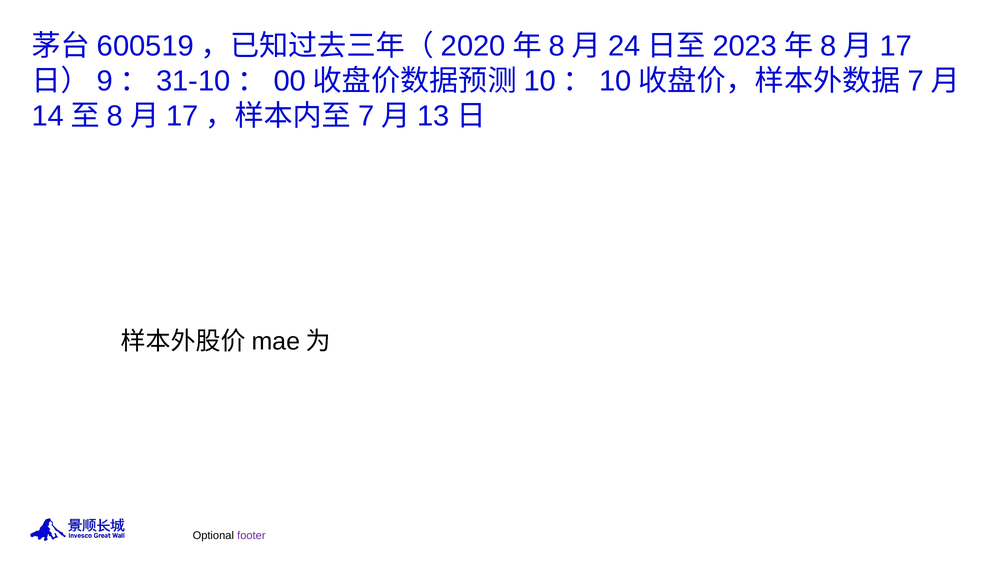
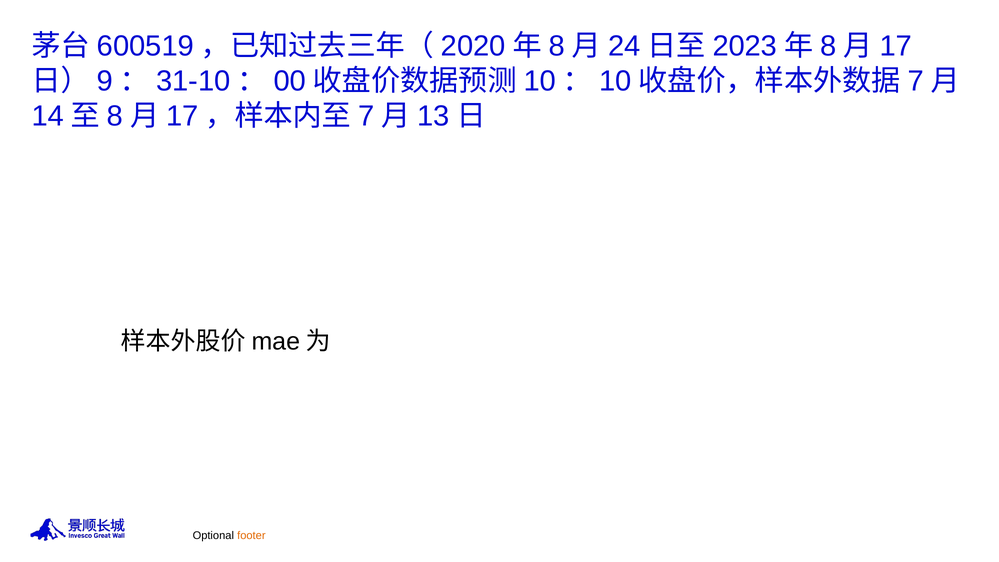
footer colour: purple -> orange
